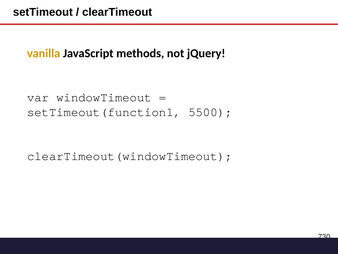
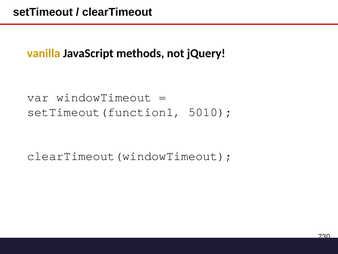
5500: 5500 -> 5010
